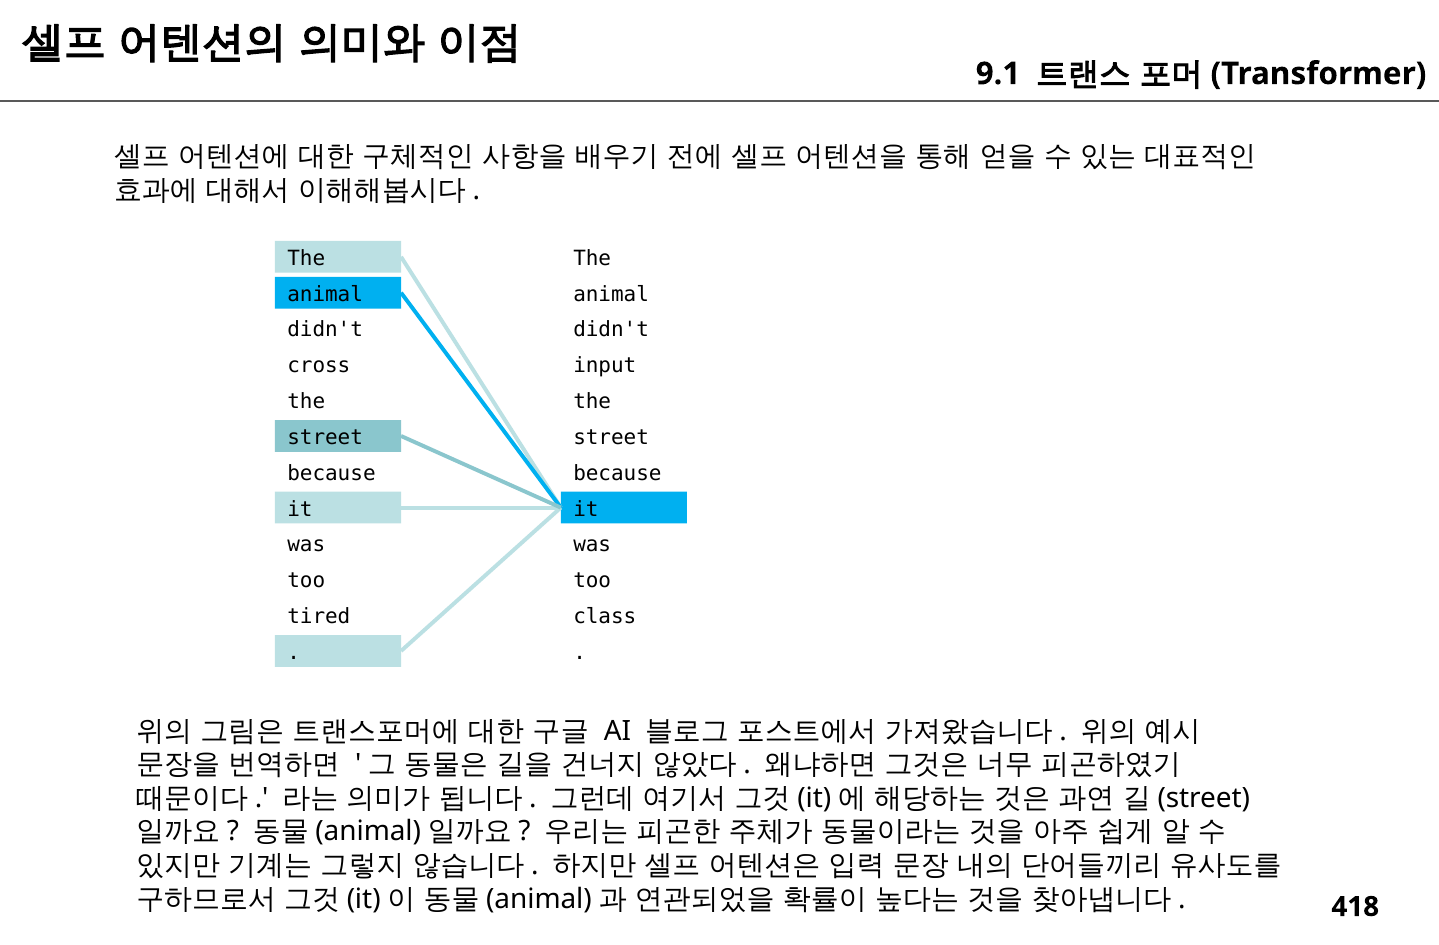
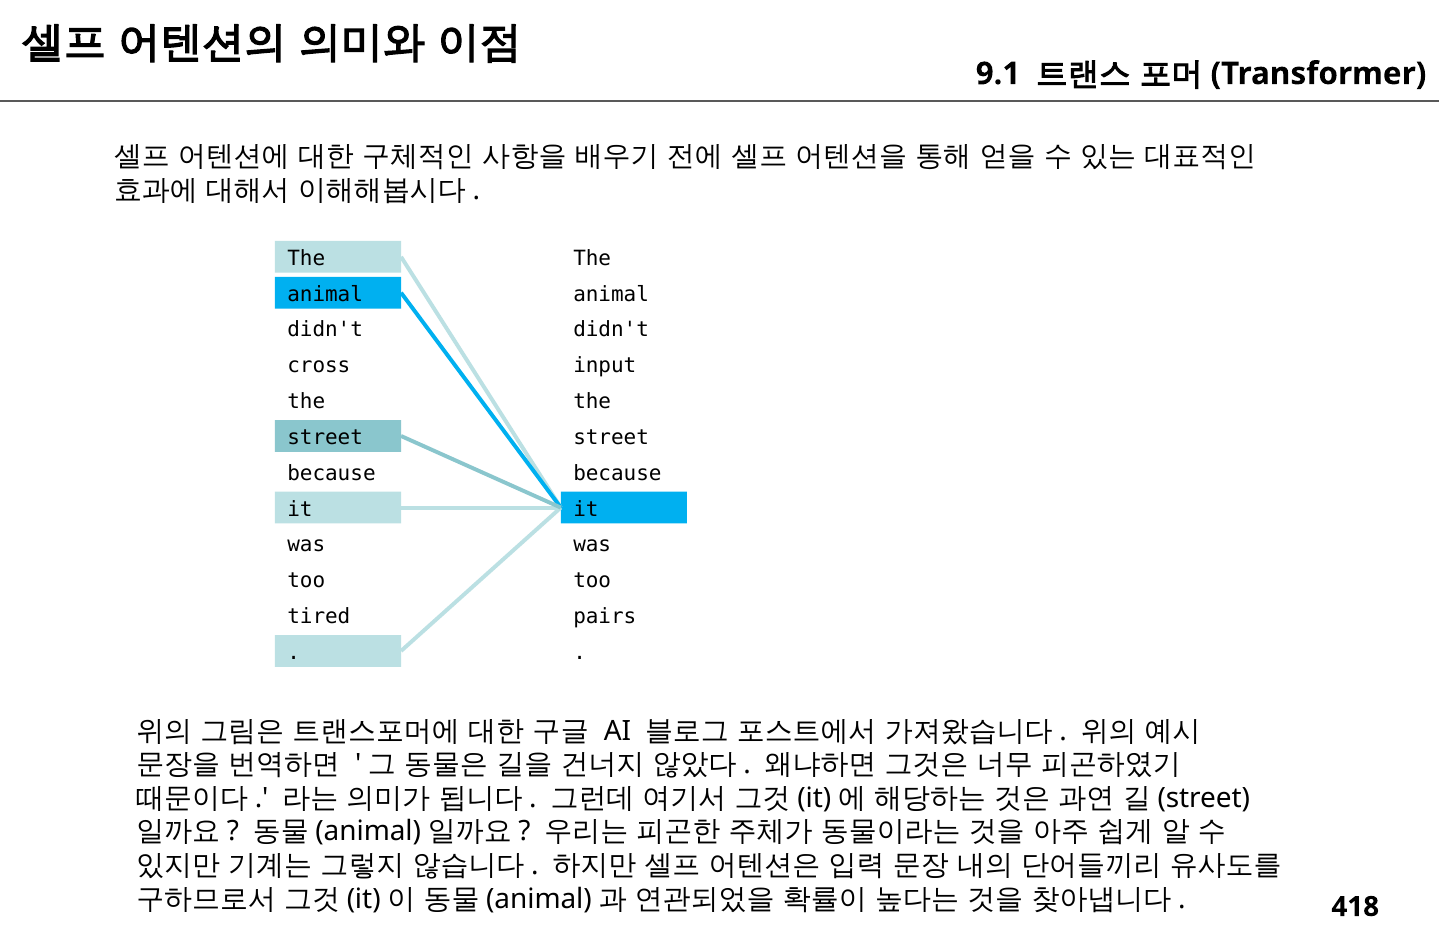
class: class -> pairs
